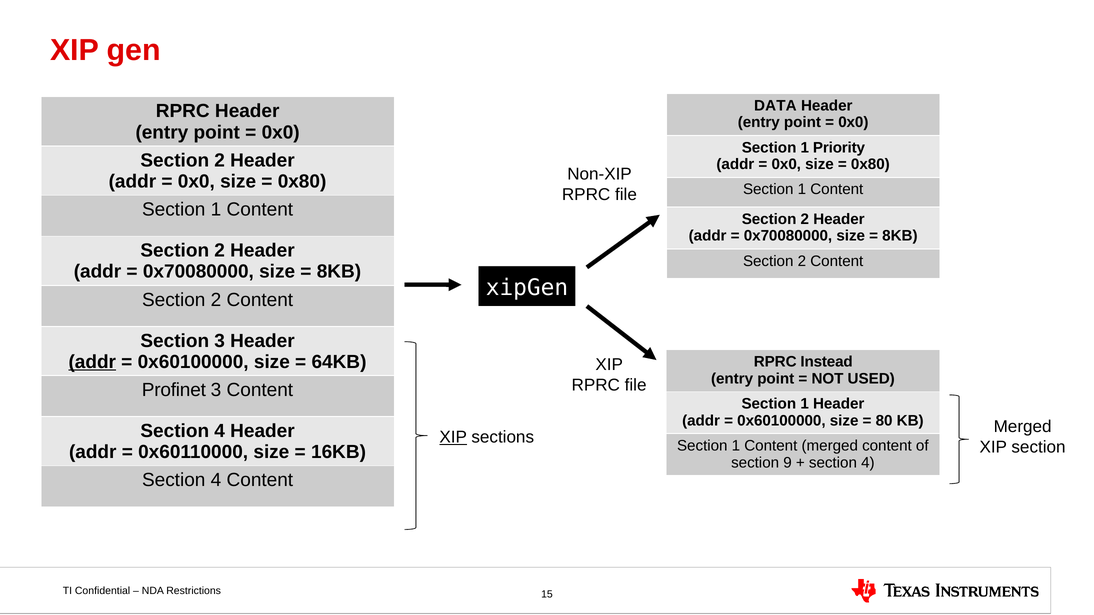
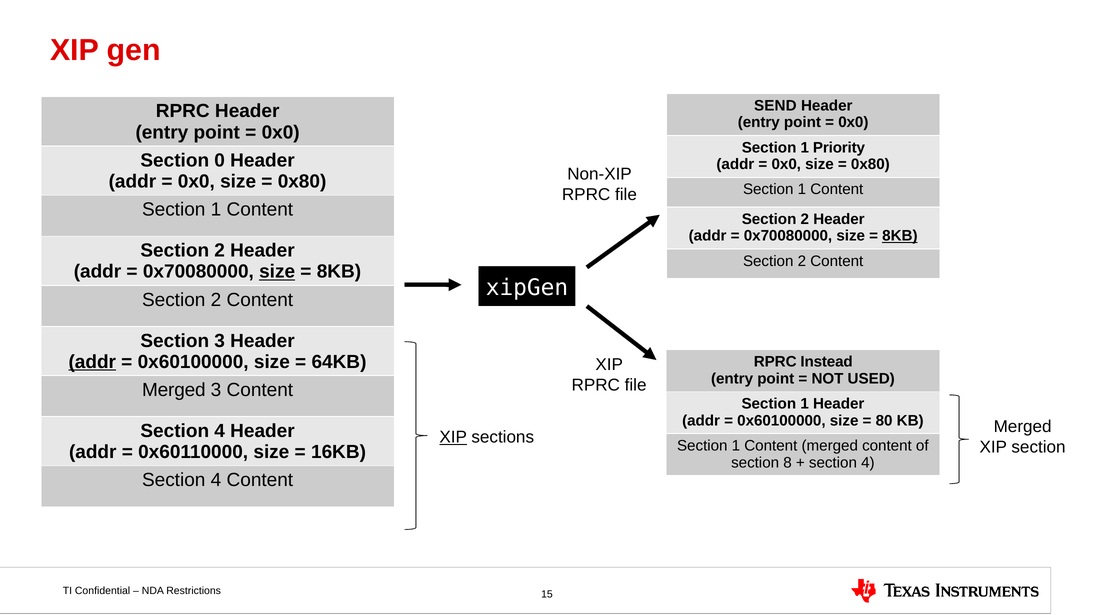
DATA: DATA -> SEND
2 at (220, 160): 2 -> 0
8KB at (900, 236) underline: none -> present
size at (277, 272) underline: none -> present
Profinet at (174, 390): Profinet -> Merged
9: 9 -> 8
